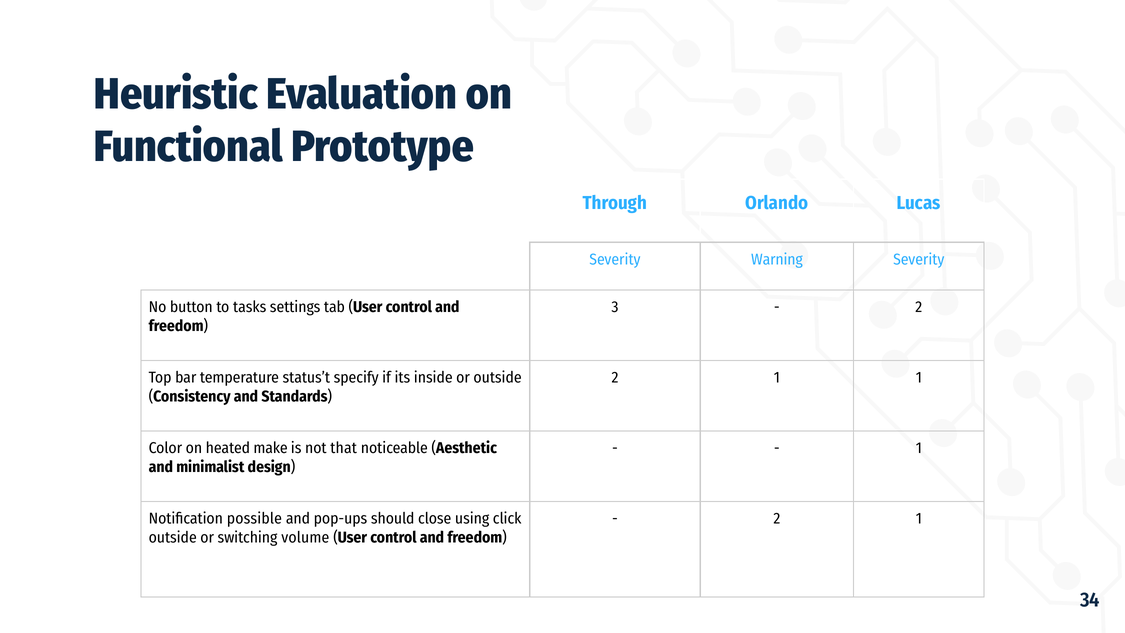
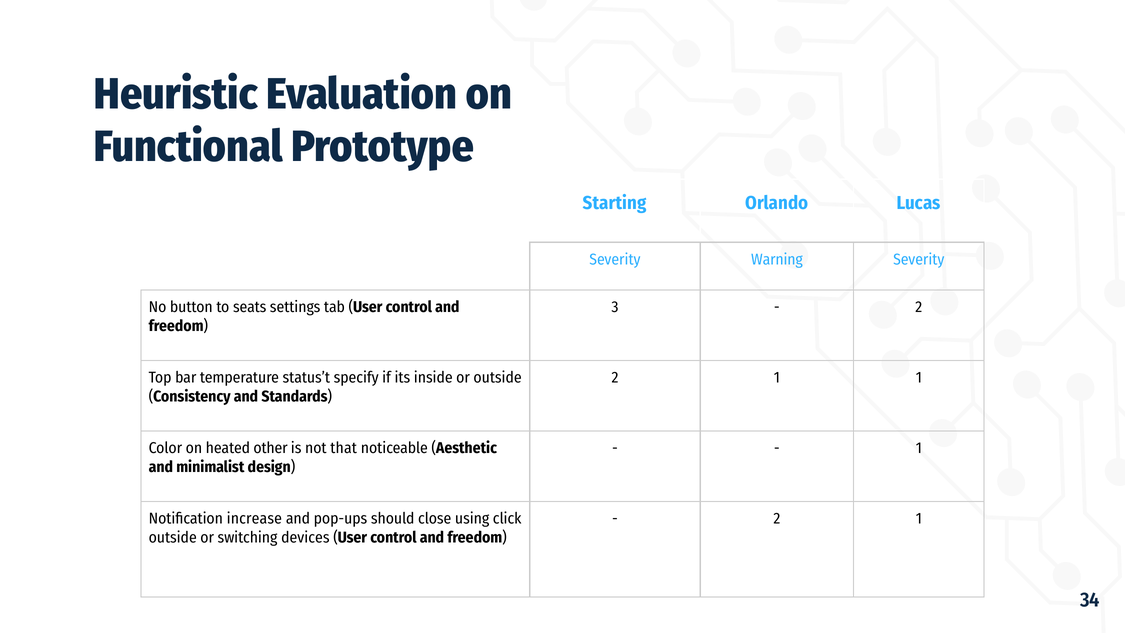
Through: Through -> Starting
tasks: tasks -> seats
make: make -> other
possible: possible -> increase
volume: volume -> devices
